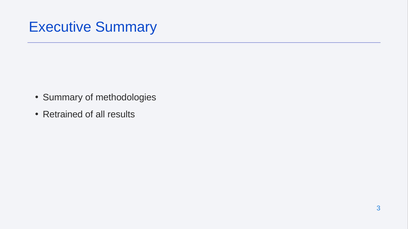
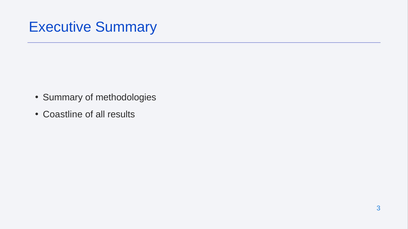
Retrained: Retrained -> Coastline
